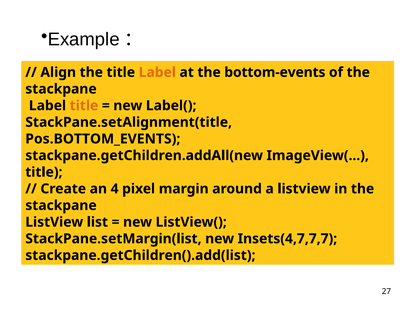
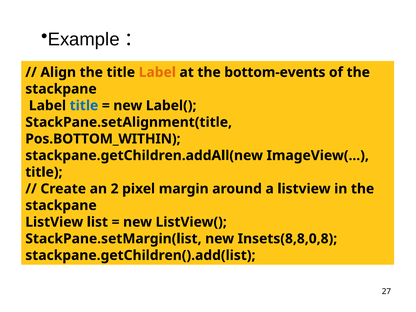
title at (84, 106) colour: orange -> blue
Pos.BOTTOM_EVENTS: Pos.BOTTOM_EVENTS -> Pos.BOTTOM_WITHIN
4: 4 -> 2
Insets(4,7,7,7: Insets(4,7,7,7 -> Insets(8,8,0,8
